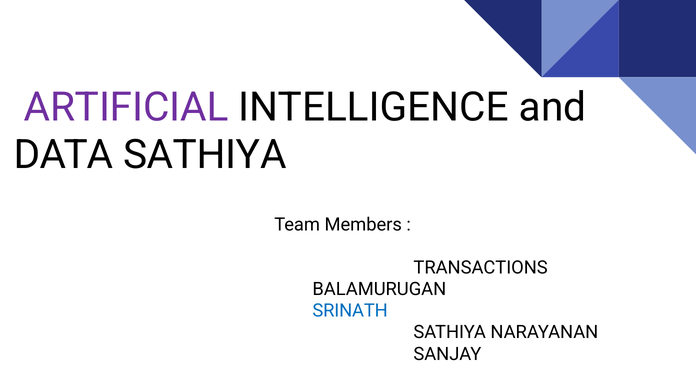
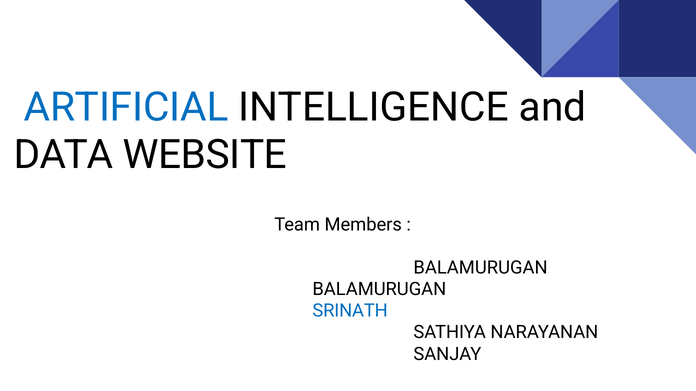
ARTIFICIAL colour: purple -> blue
DATA SATHIYA: SATHIYA -> WEBSITE
TRANSACTIONS at (481, 268): TRANSACTIONS -> BALAMURUGAN
